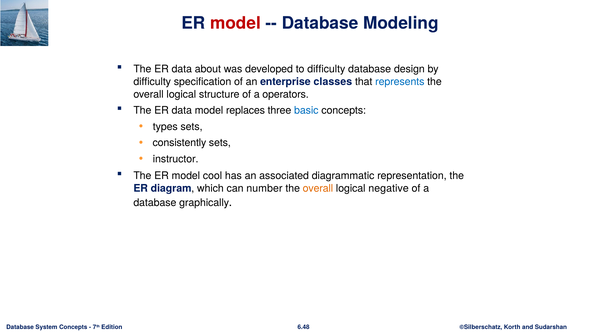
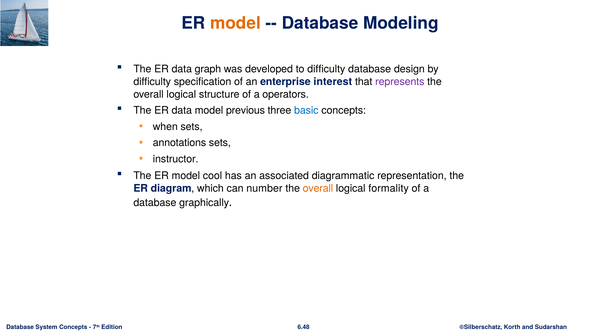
model at (235, 23) colour: red -> orange
about: about -> graph
classes: classes -> interest
represents colour: blue -> purple
replaces: replaces -> previous
types: types -> when
consistently: consistently -> annotations
negative: negative -> formality
